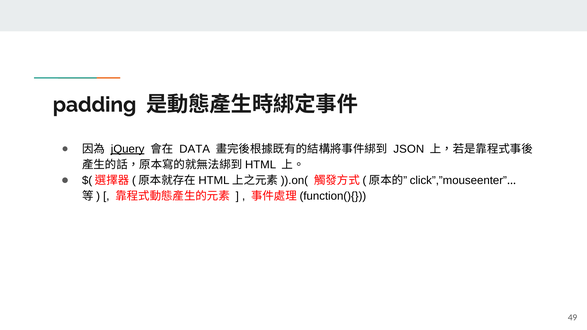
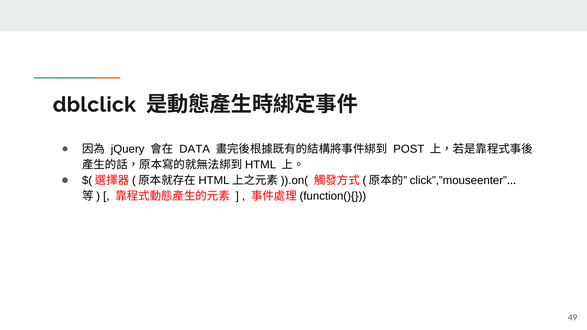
padding: padding -> dblclick
jQuery underline: present -> none
JSON: JSON -> POST
